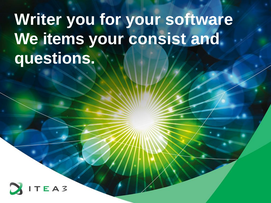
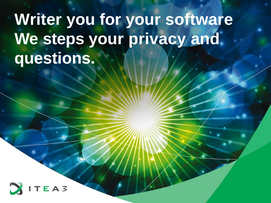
items: items -> steps
consist: consist -> privacy
